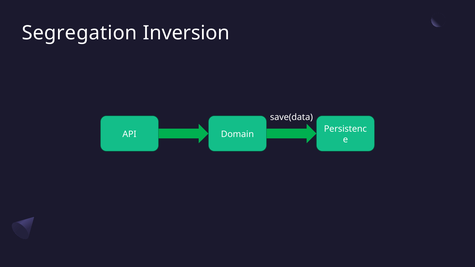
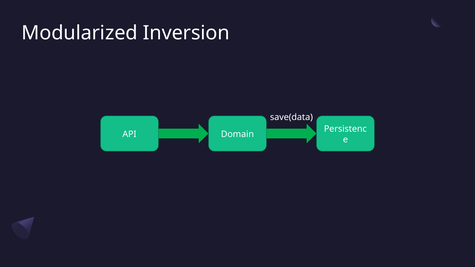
Segregation: Segregation -> Modularized
